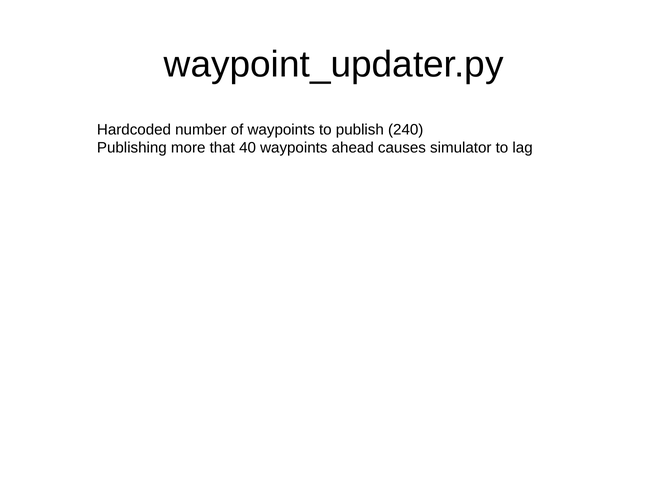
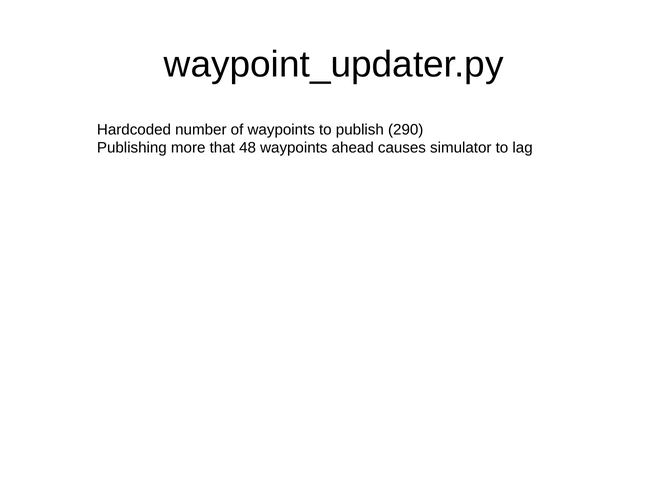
240: 240 -> 290
40: 40 -> 48
